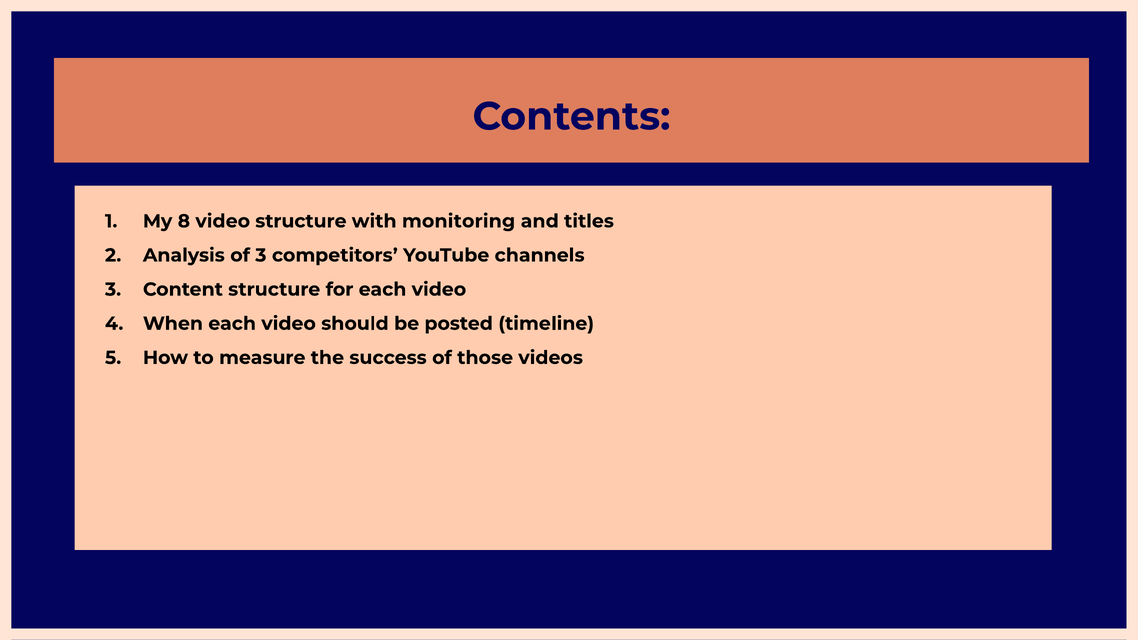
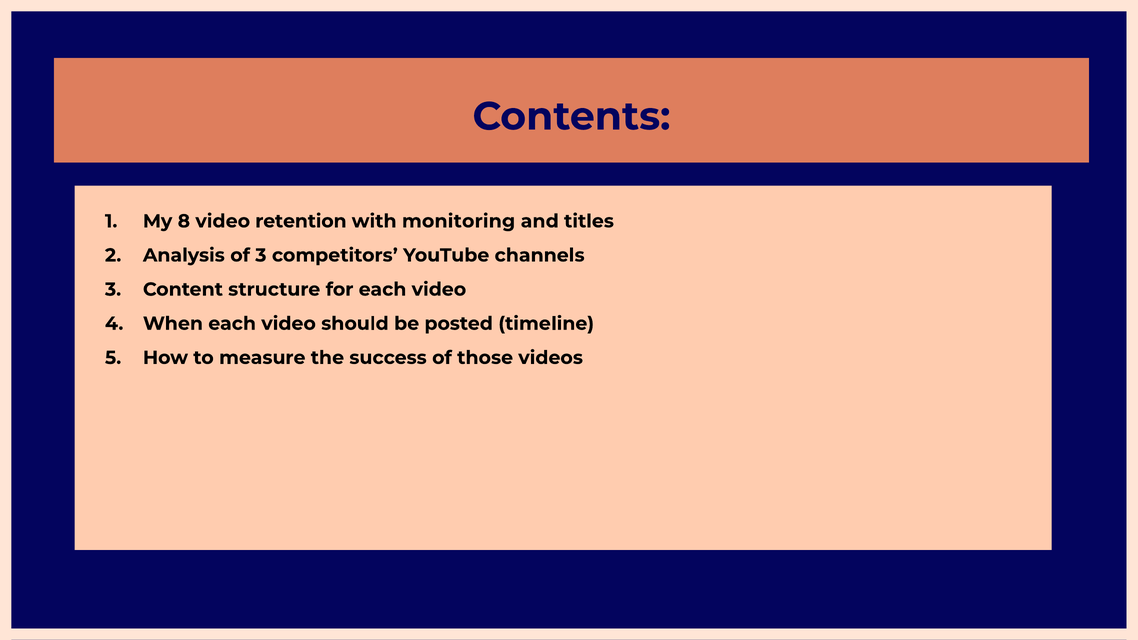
video structure: structure -> retention
